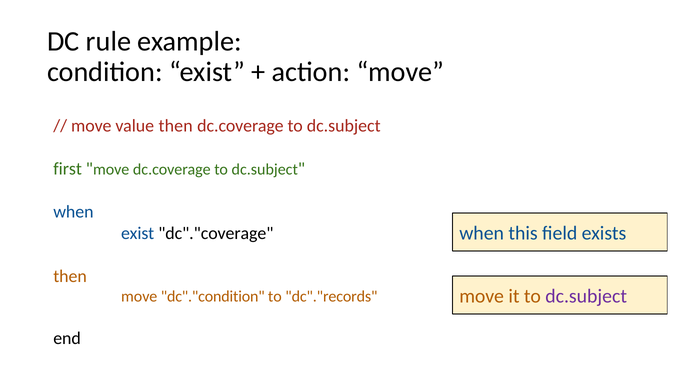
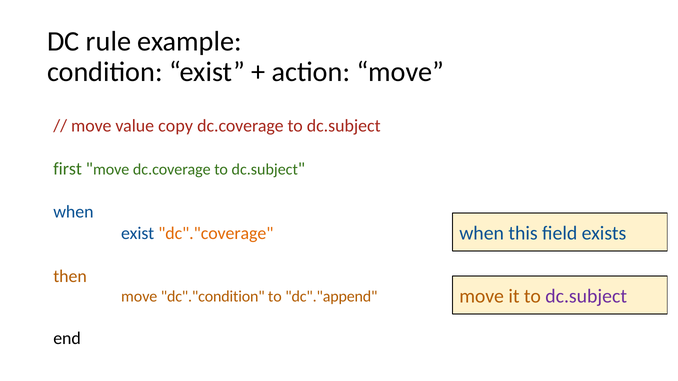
value then: then -> copy
dc"."coverage colour: black -> orange
dc"."records: dc"."records -> dc"."append
